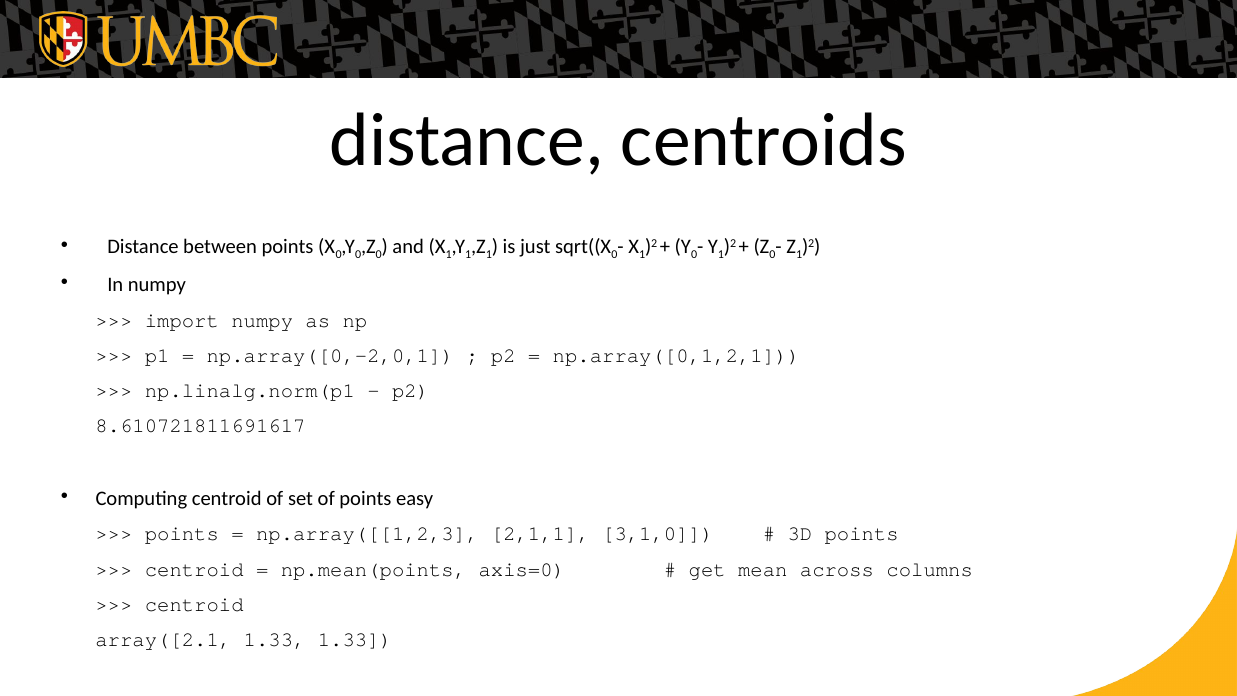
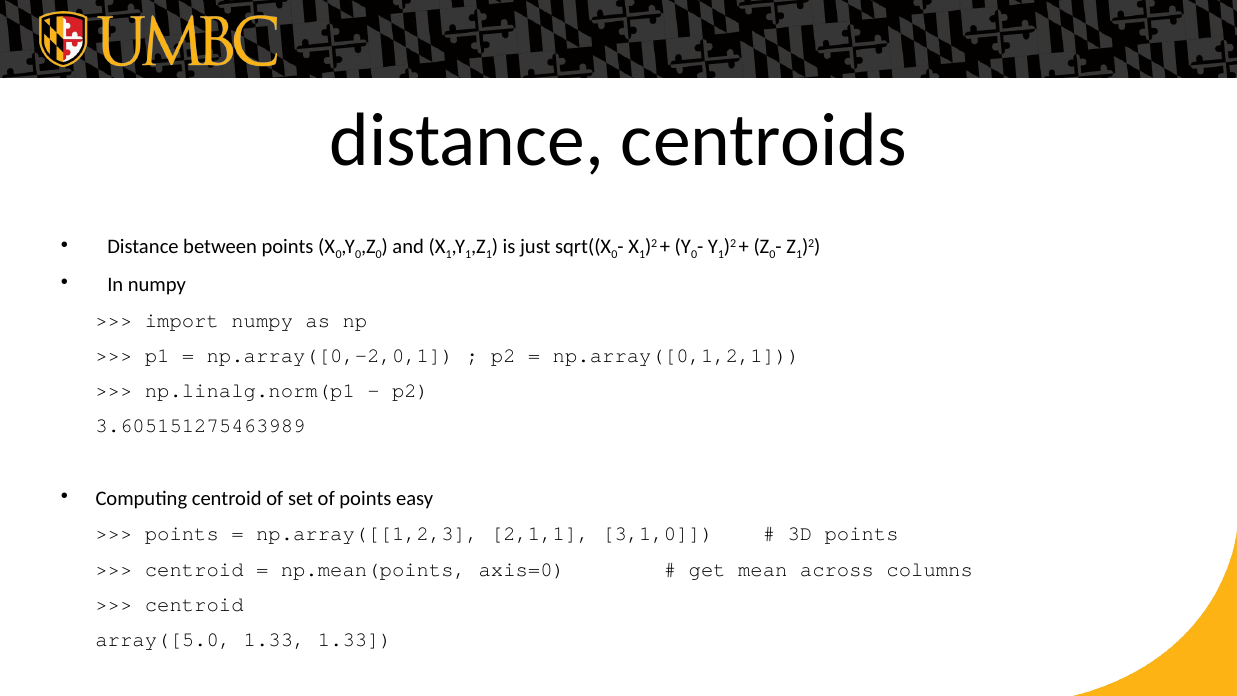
8.610721811691617: 8.610721811691617 -> 3.605151275463989
array([2.1: array([2.1 -> array([5.0
